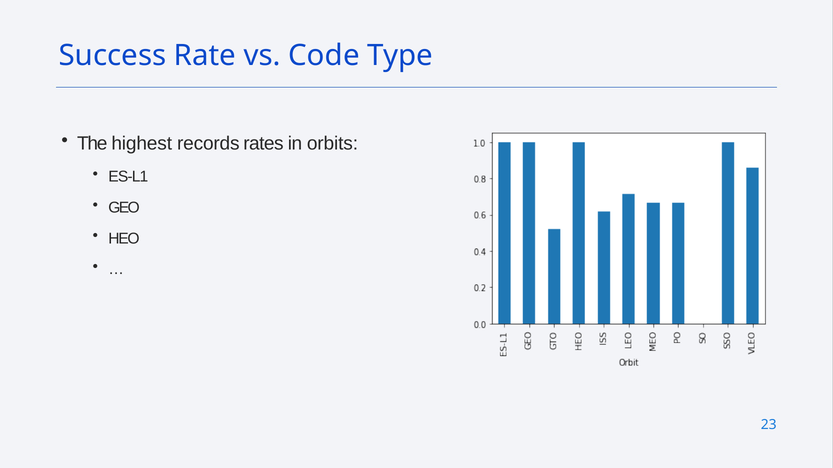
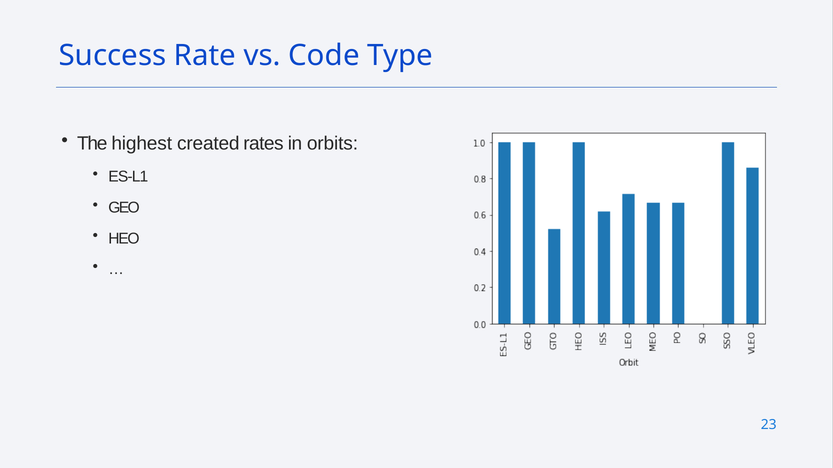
records: records -> created
